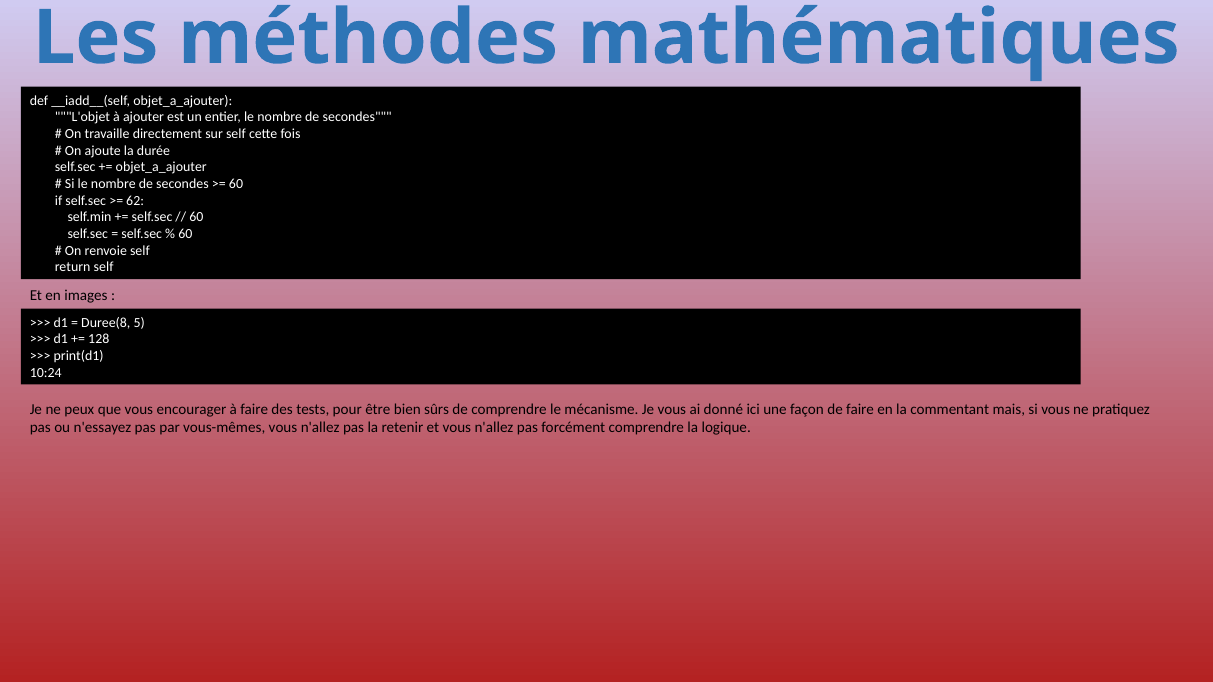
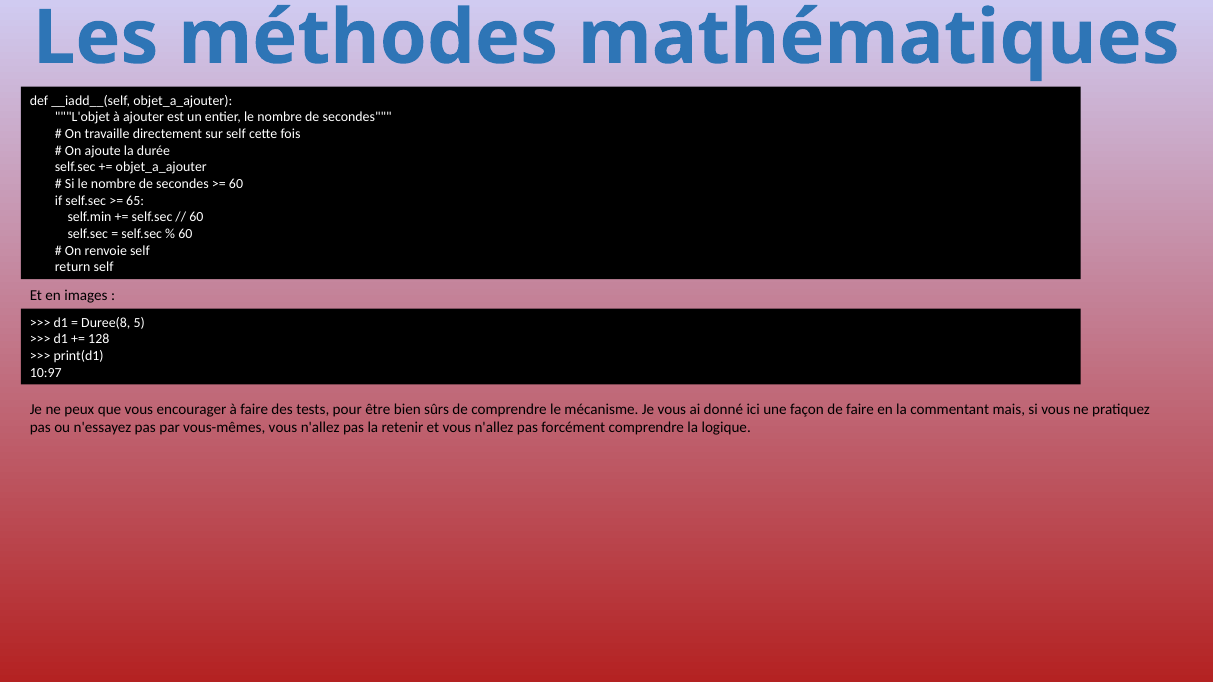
62: 62 -> 65
10:24: 10:24 -> 10:97
